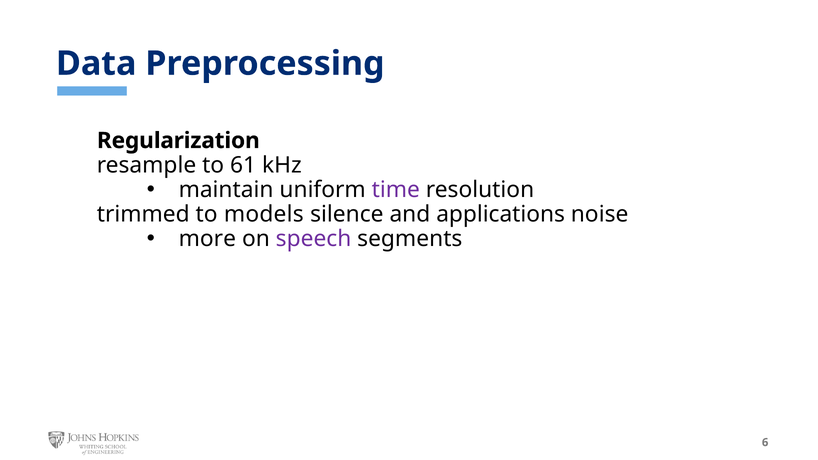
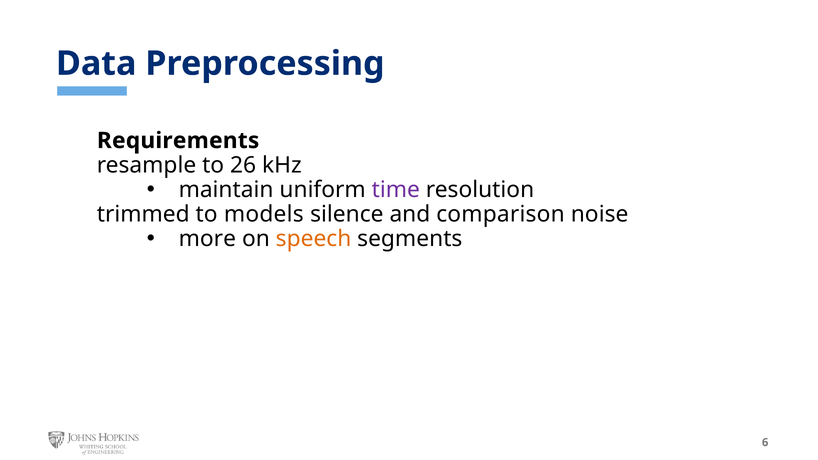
Regularization: Regularization -> Requirements
61: 61 -> 26
applications: applications -> comparison
speech colour: purple -> orange
